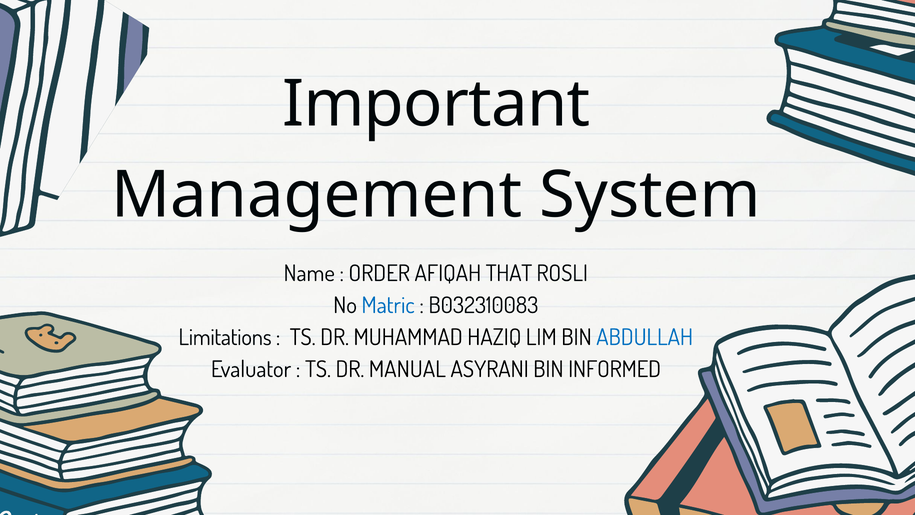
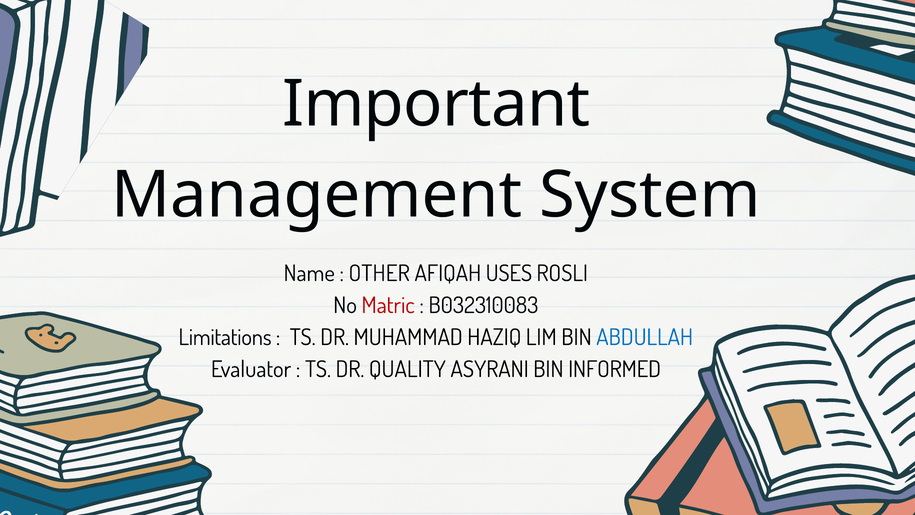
ORDER: ORDER -> OTHER
THAT: THAT -> USES
Matric colour: blue -> red
MANUAL: MANUAL -> QUALITY
